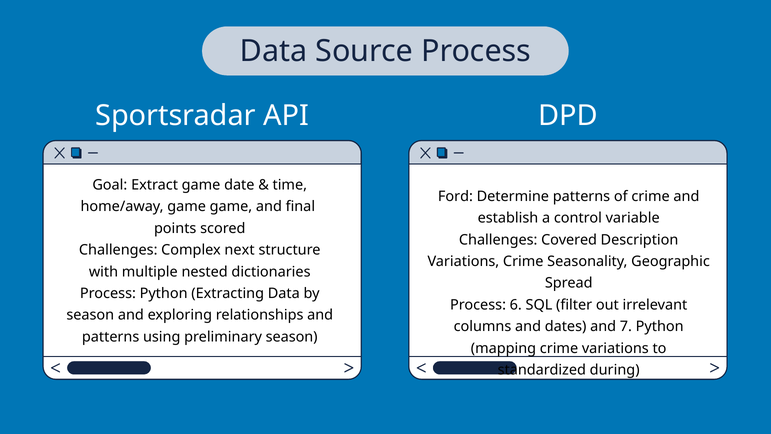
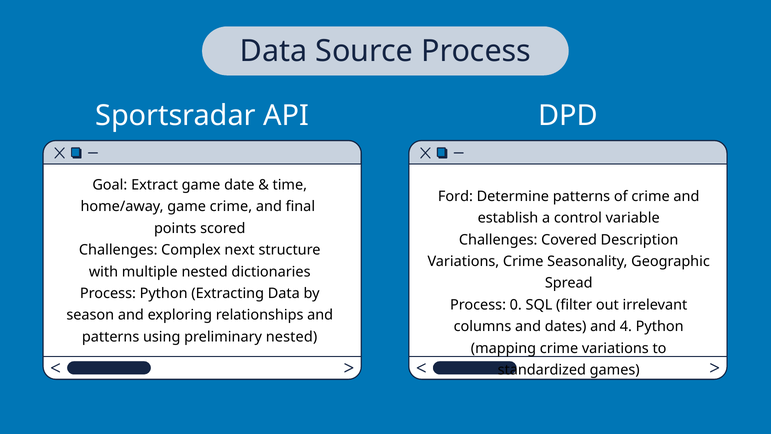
game game: game -> crime
6: 6 -> 0
7: 7 -> 4
preliminary season: season -> nested
during: during -> games
